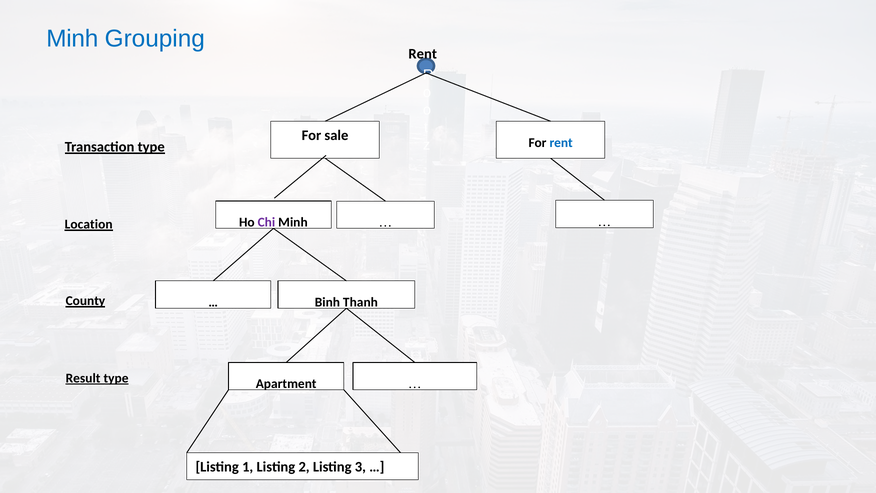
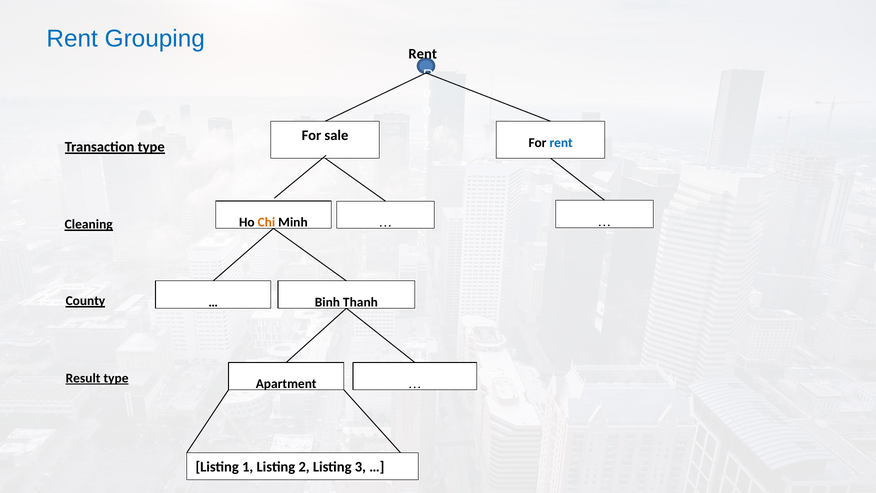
Minh at (72, 39): Minh -> Rent
Chi colour: purple -> orange
Location: Location -> Cleaning
